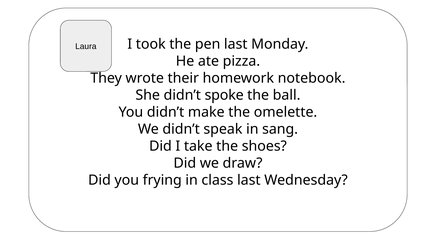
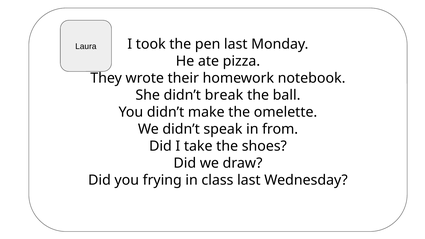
spoke: spoke -> break
sang: sang -> from
